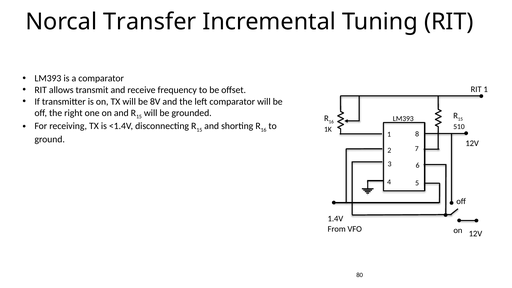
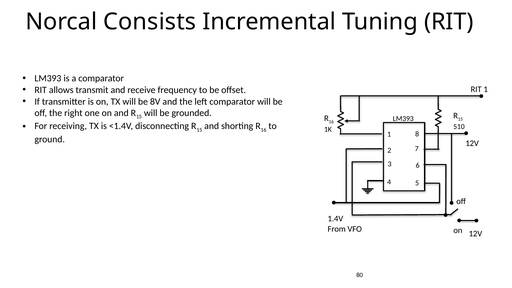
Transfer: Transfer -> Consists
